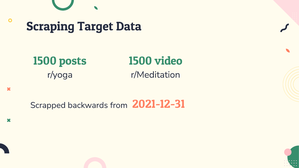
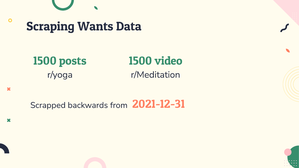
Target: Target -> Wants
